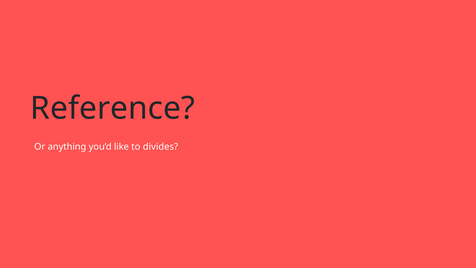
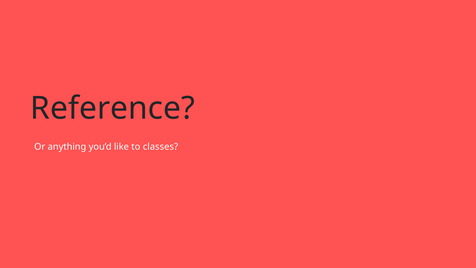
divides: divides -> classes
